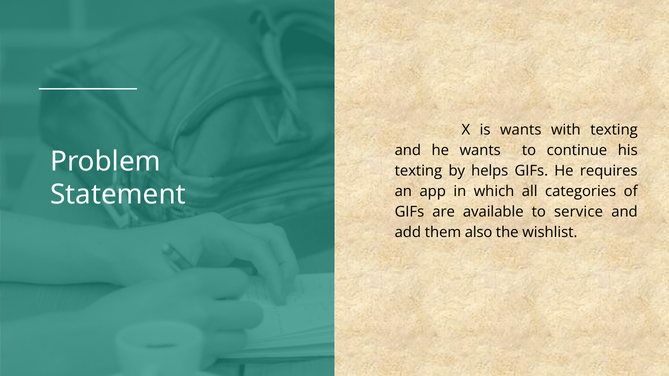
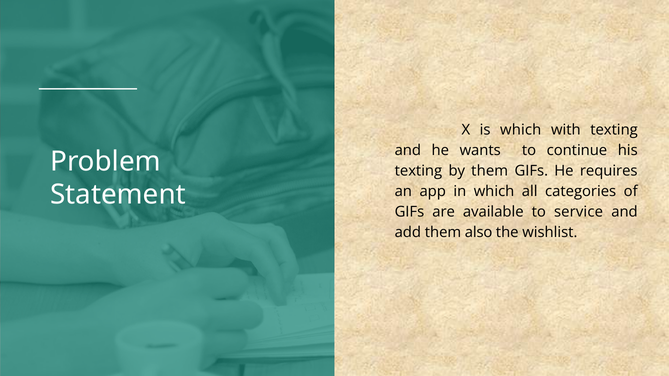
is wants: wants -> which
by helps: helps -> them
